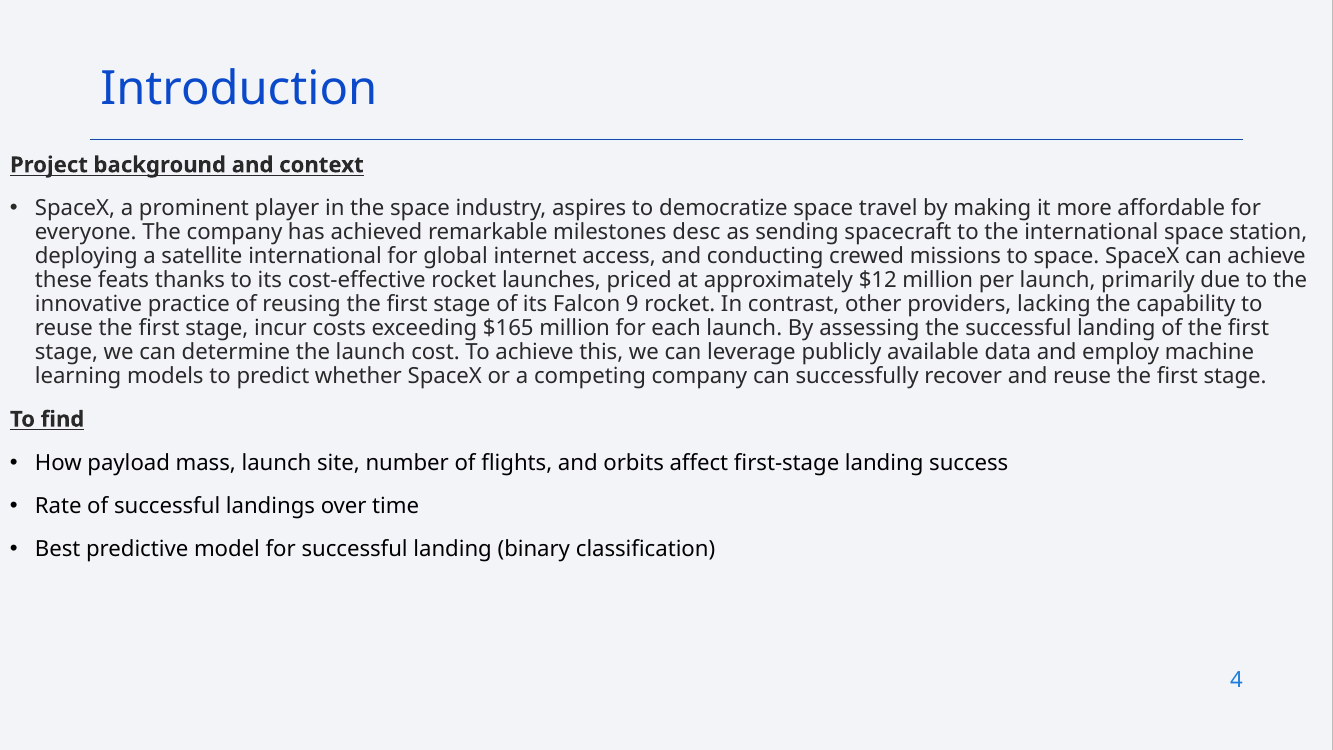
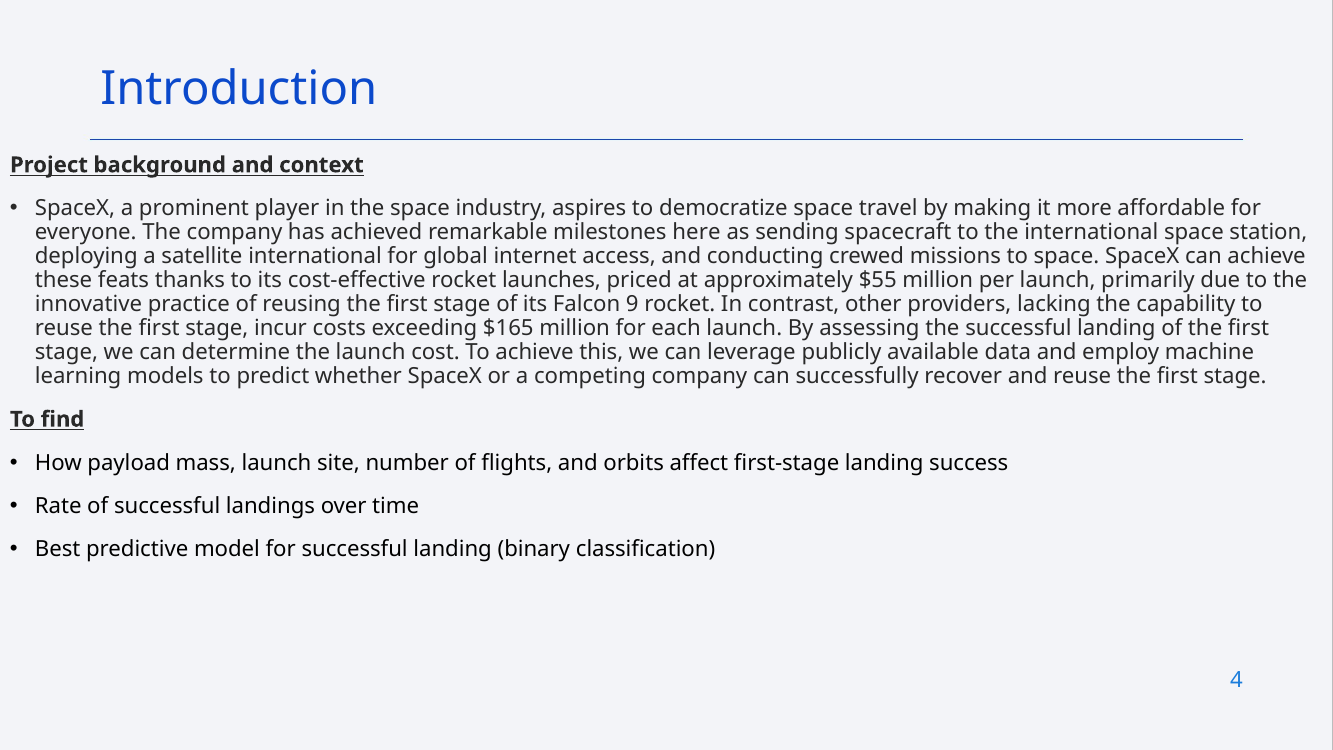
desc: desc -> here
$12: $12 -> $55
